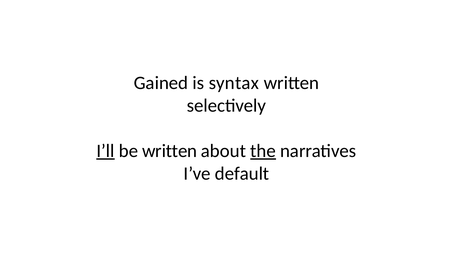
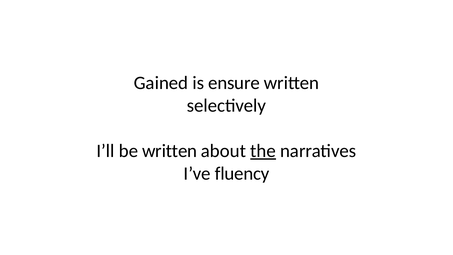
syntax: syntax -> ensure
I’ll underline: present -> none
default: default -> fluency
